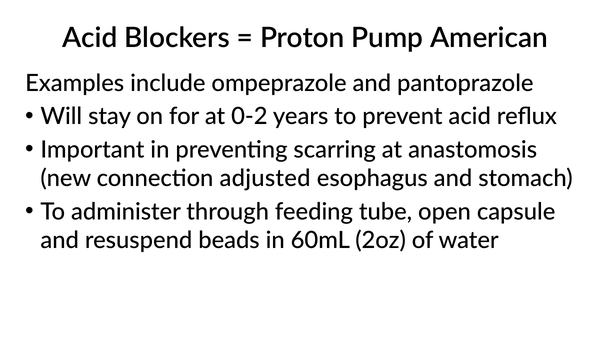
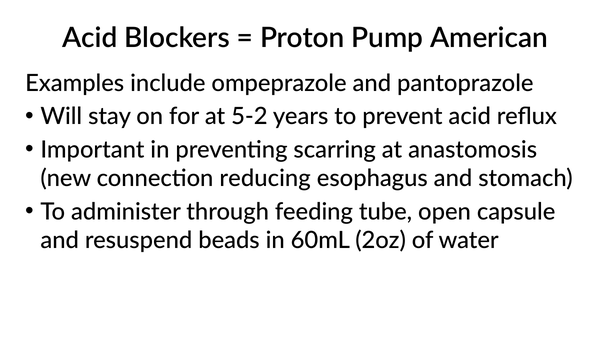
0-2: 0-2 -> 5-2
adjusted: adjusted -> reducing
